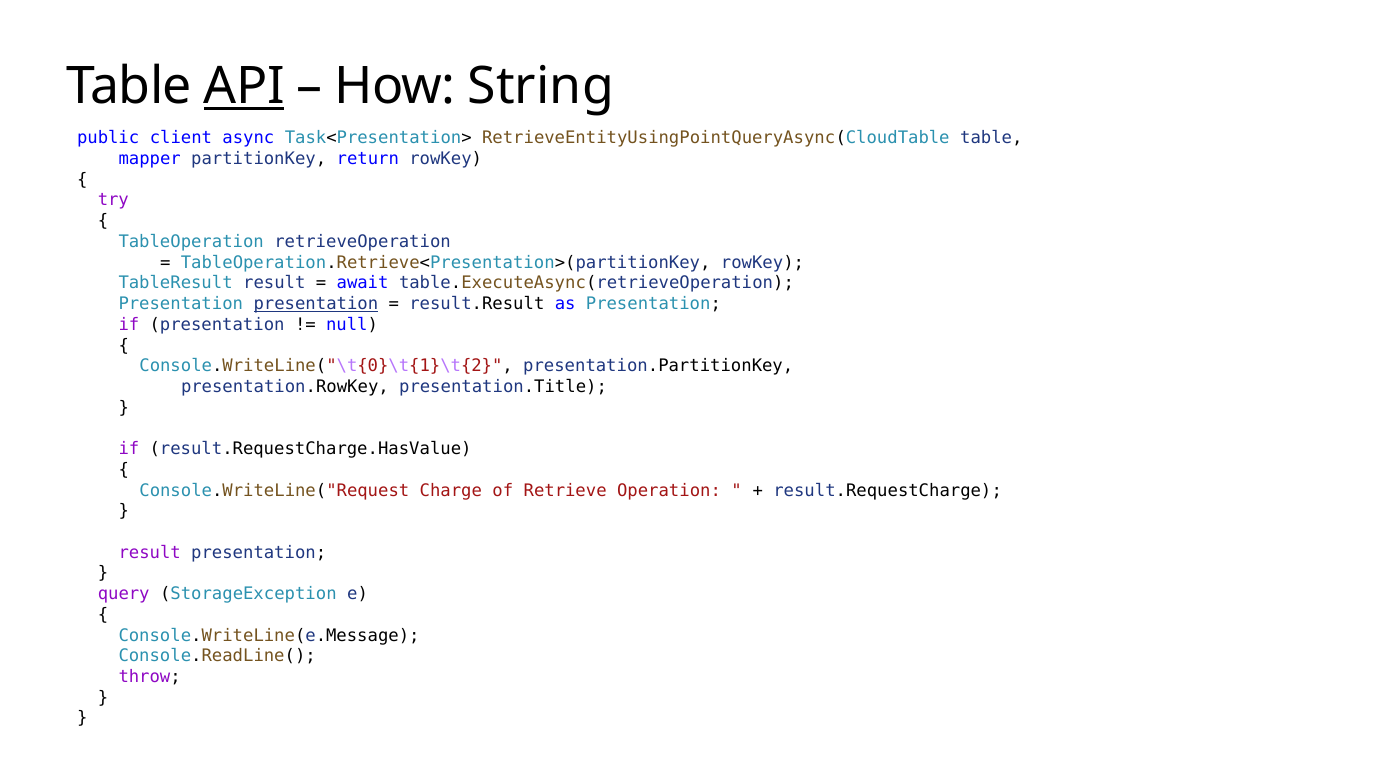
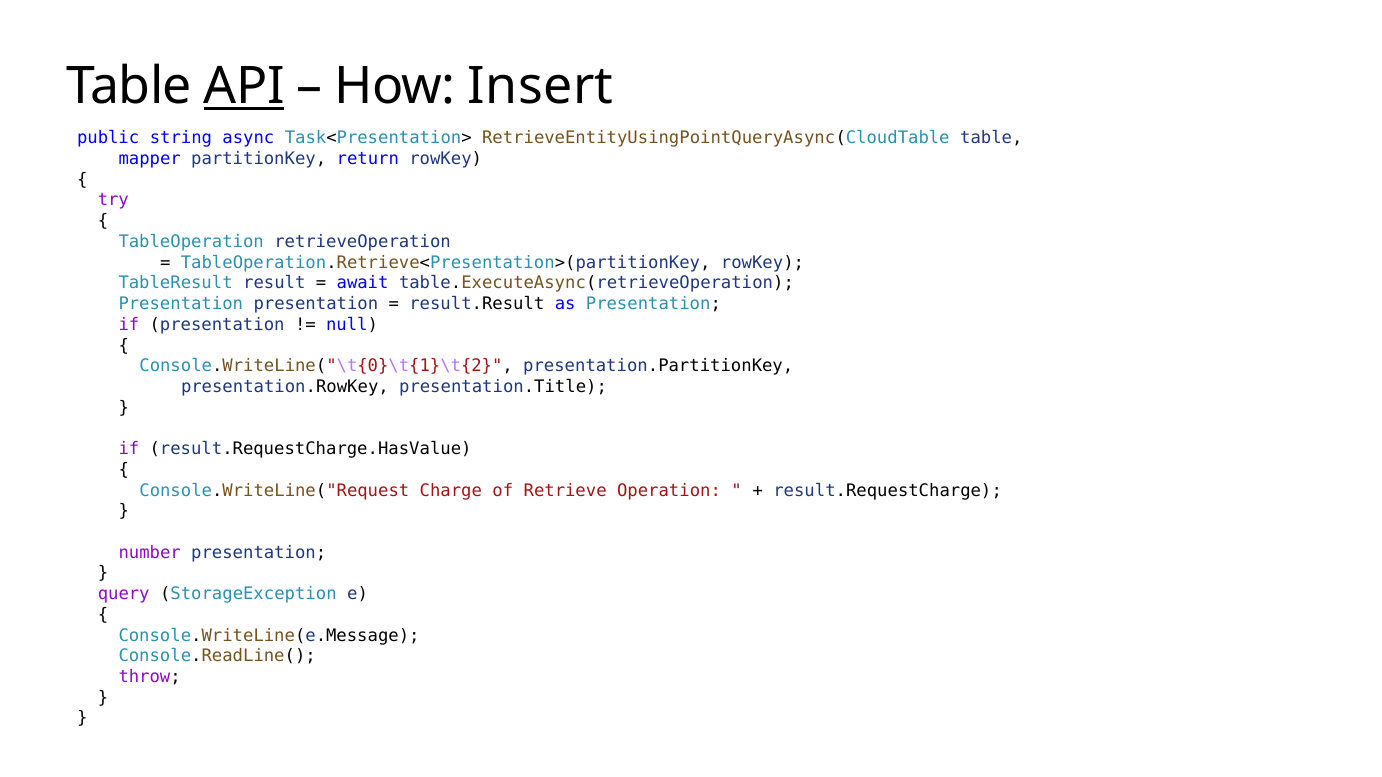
String: String -> Insert
client: client -> string
presentation at (316, 304) underline: present -> none
result at (150, 553): result -> number
